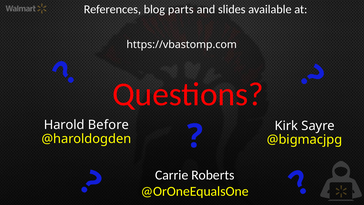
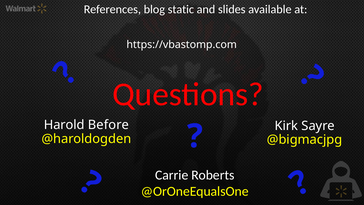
parts: parts -> static
